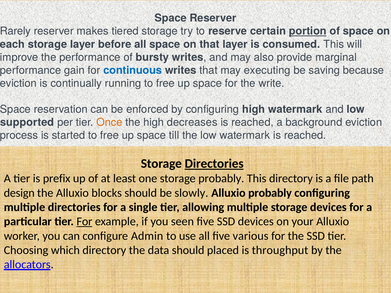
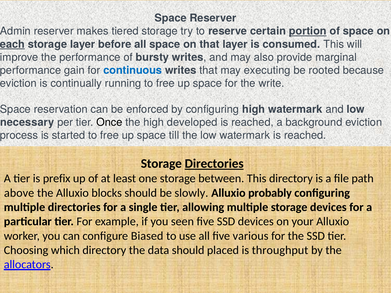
Rarely: Rarely -> Admin
each underline: none -> present
saving: saving -> rooted
supported: supported -> necessary
Once colour: orange -> black
decreases: decreases -> developed
storage probably: probably -> between
design: design -> above
For at (84, 222) underline: present -> none
Admin: Admin -> Biased
